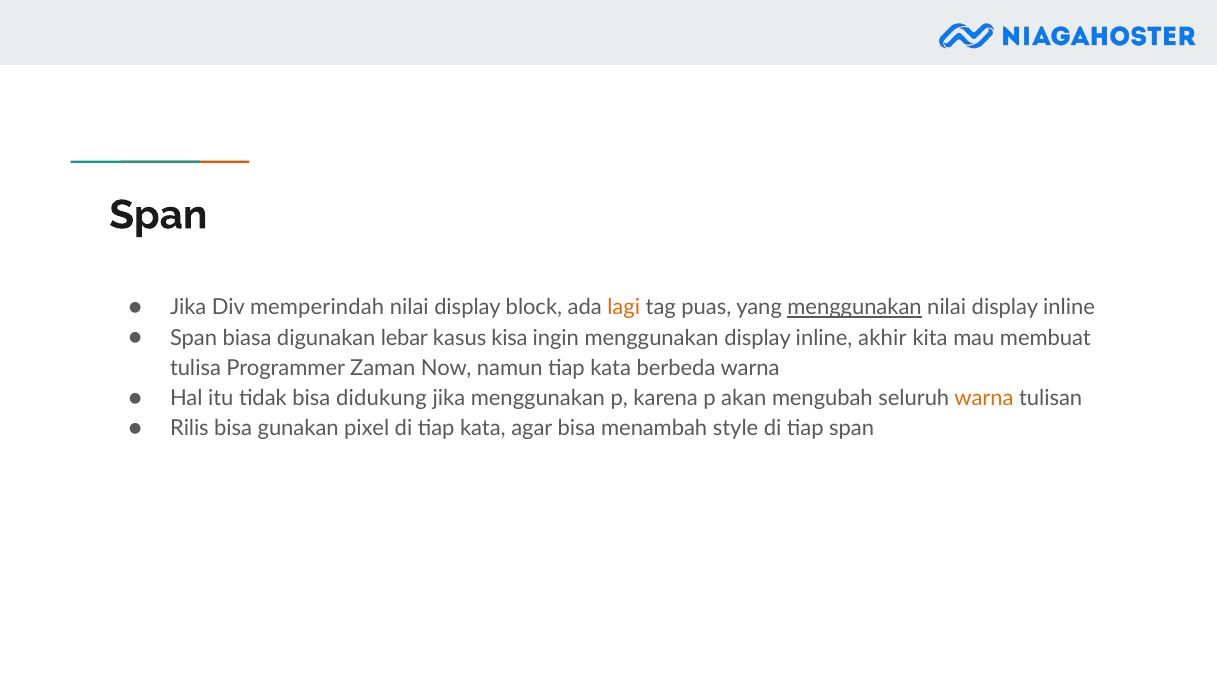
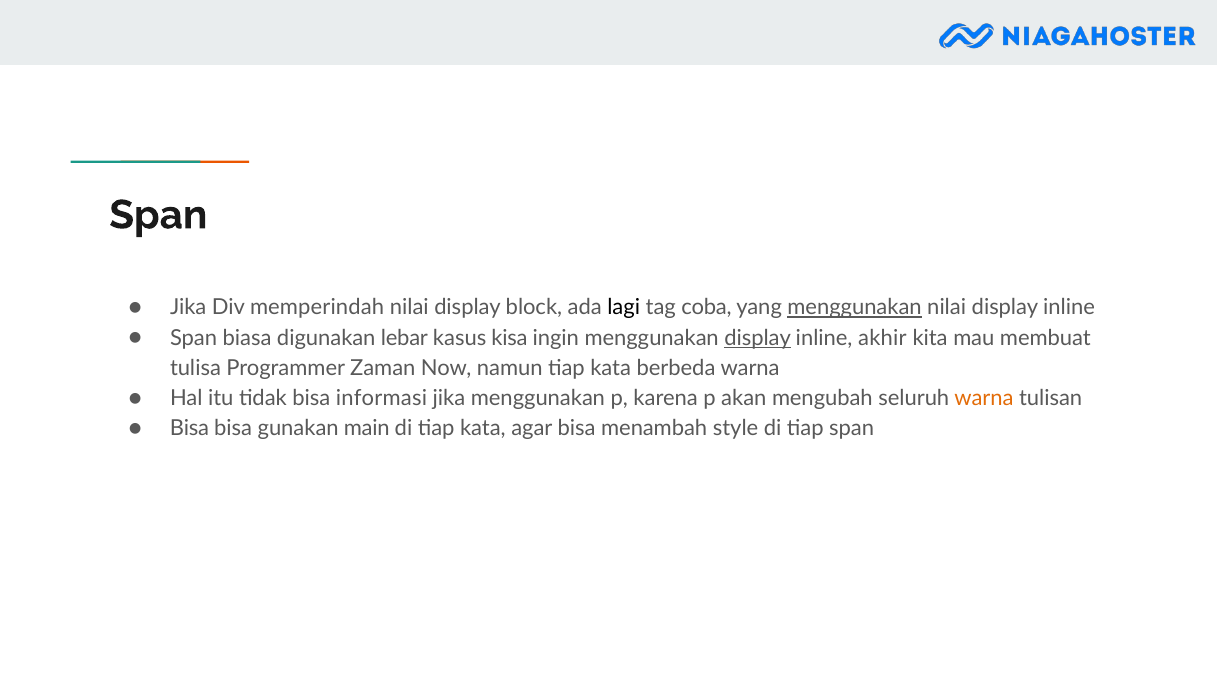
lagi colour: orange -> black
puas: puas -> coba
display at (758, 338) underline: none -> present
didukung: didukung -> informasi
Rilis at (189, 428): Rilis -> Bisa
pixel: pixel -> main
